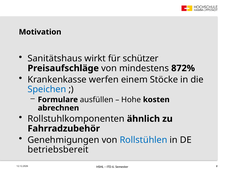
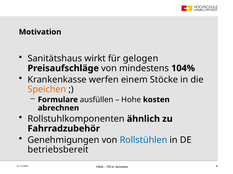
schützer: schützer -> gelogen
872%: 872% -> 104%
Speichen colour: blue -> orange
